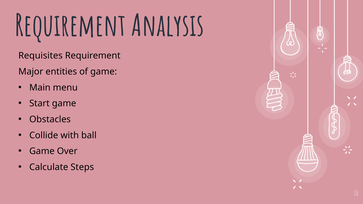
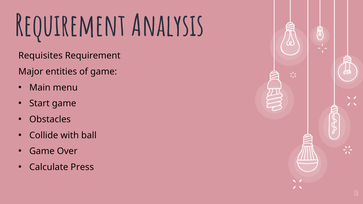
Steps: Steps -> Press
